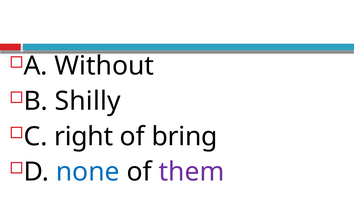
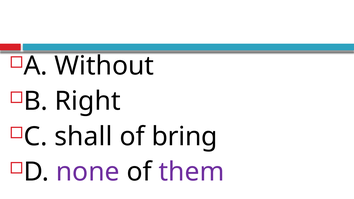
Shilly: Shilly -> Right
right: right -> shall
none colour: blue -> purple
